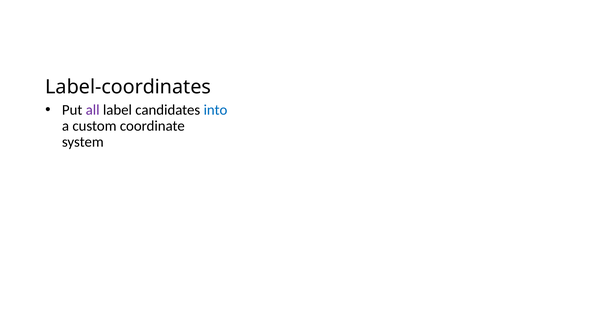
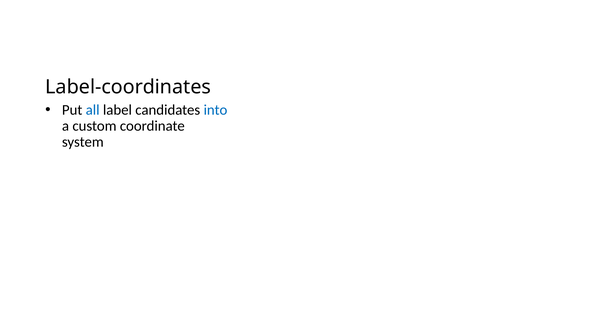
all colour: purple -> blue
